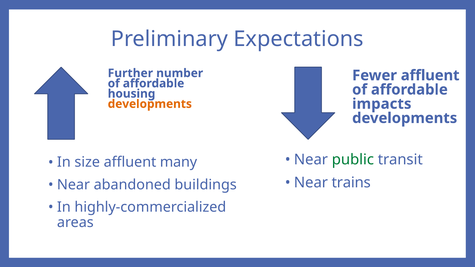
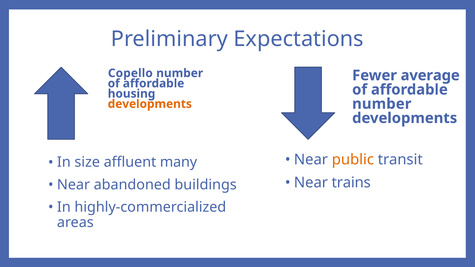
Further: Further -> Copello
Fewer affluent: affluent -> average
impacts at (382, 104): impacts -> number
public colour: green -> orange
